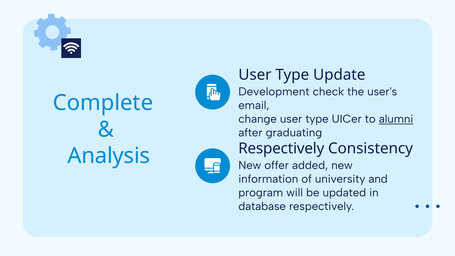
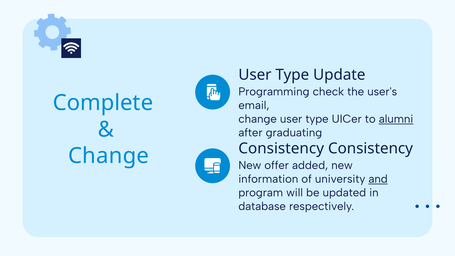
Development: Development -> Programming
Respectively at (281, 148): Respectively -> Consistency
Analysis at (109, 156): Analysis -> Change
and underline: none -> present
